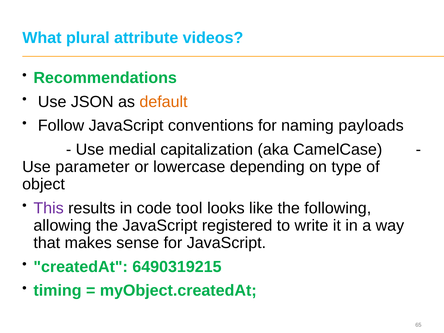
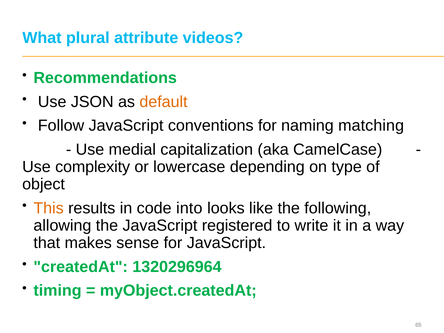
payloads: payloads -> matching
parameter: parameter -> complexity
This colour: purple -> orange
tool: tool -> into
6490319215: 6490319215 -> 1320296964
